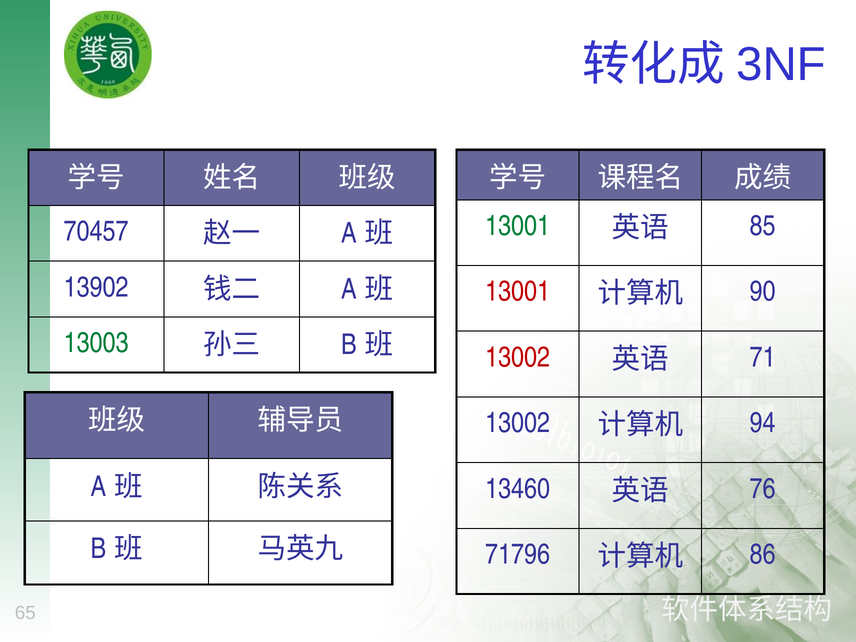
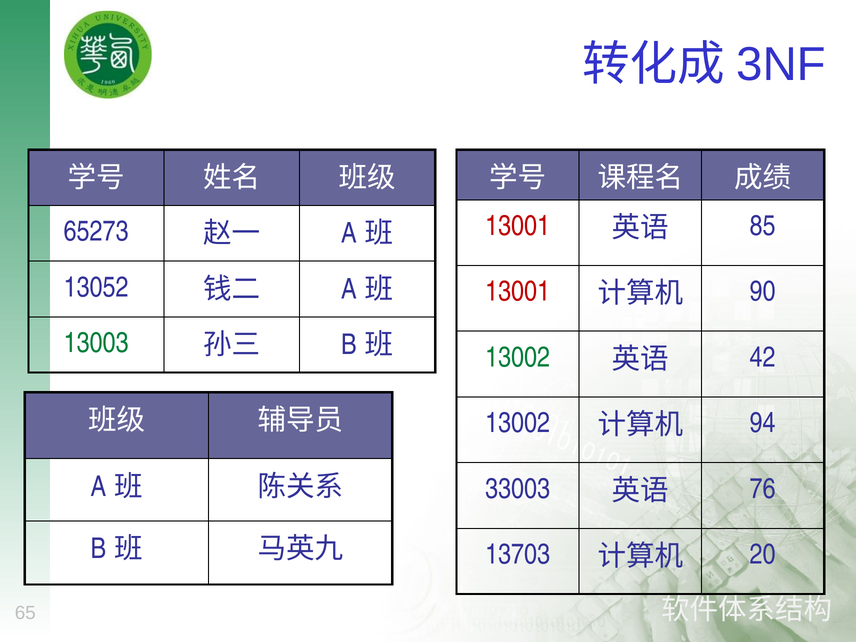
13001 at (518, 226) colour: green -> red
70457: 70457 -> 65273
13902: 13902 -> 13052
13002 at (518, 357) colour: red -> green
71: 71 -> 42
13460: 13460 -> 33003
71796: 71796 -> 13703
86: 86 -> 20
